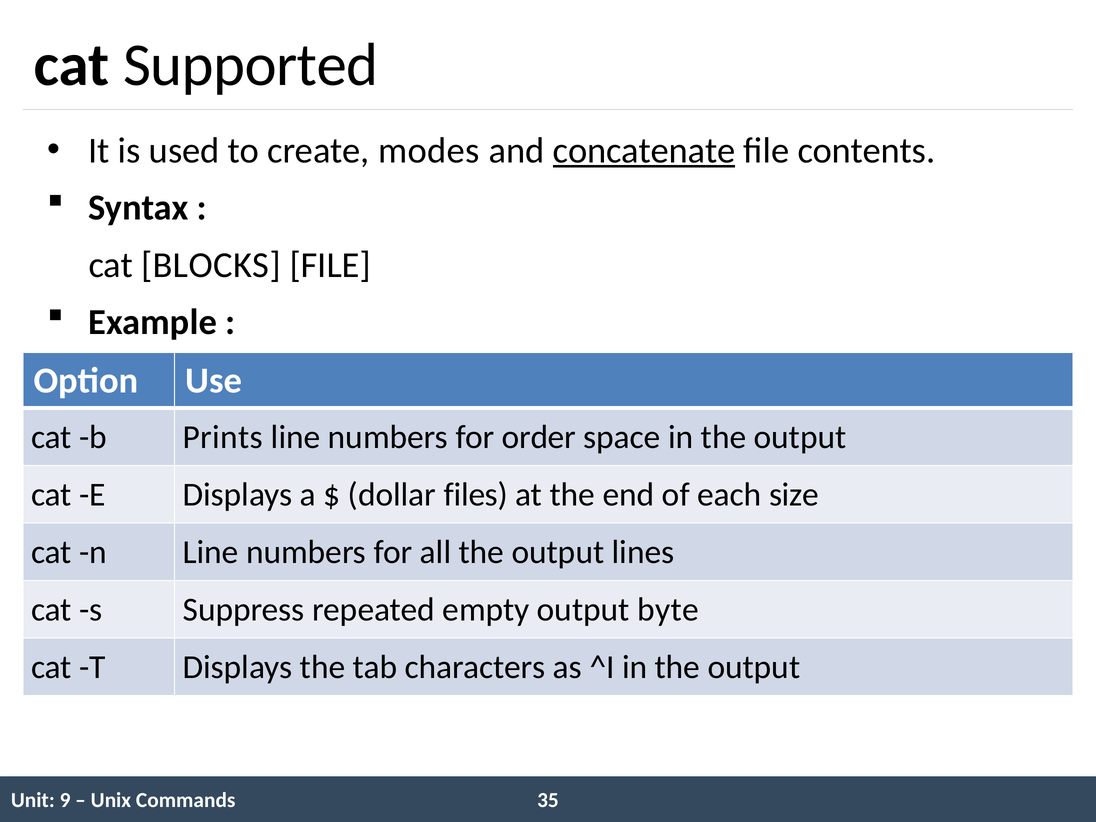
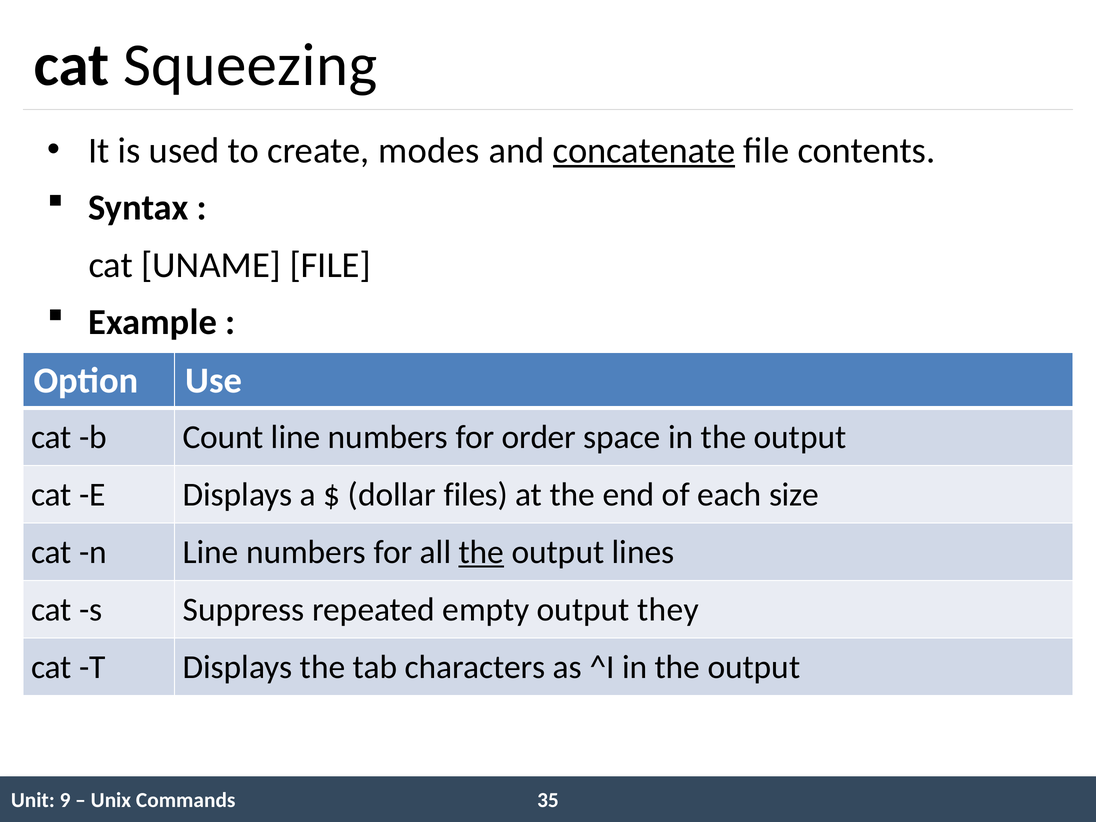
Supported: Supported -> Squeezing
BLOCKS: BLOCKS -> UNAME
Prints: Prints -> Count
the at (481, 552) underline: none -> present
byte: byte -> they
